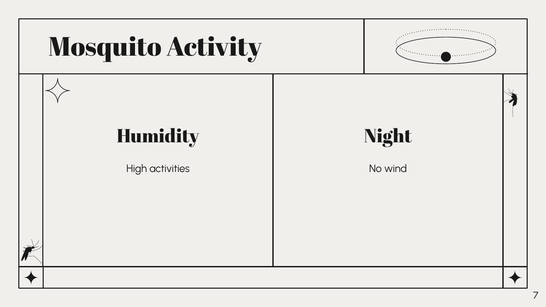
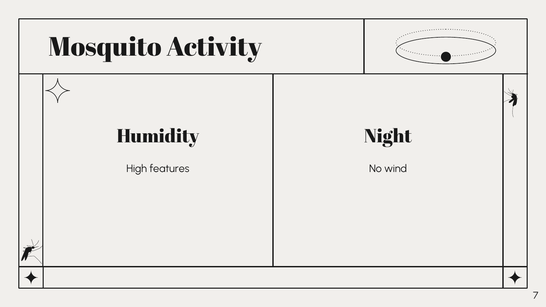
activities: activities -> features
